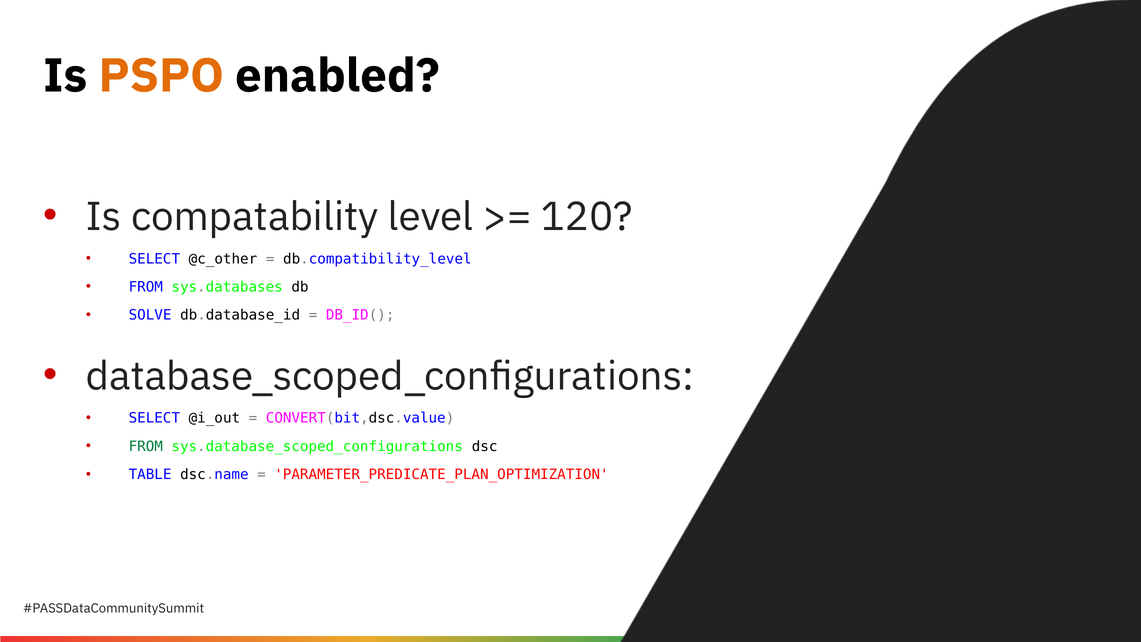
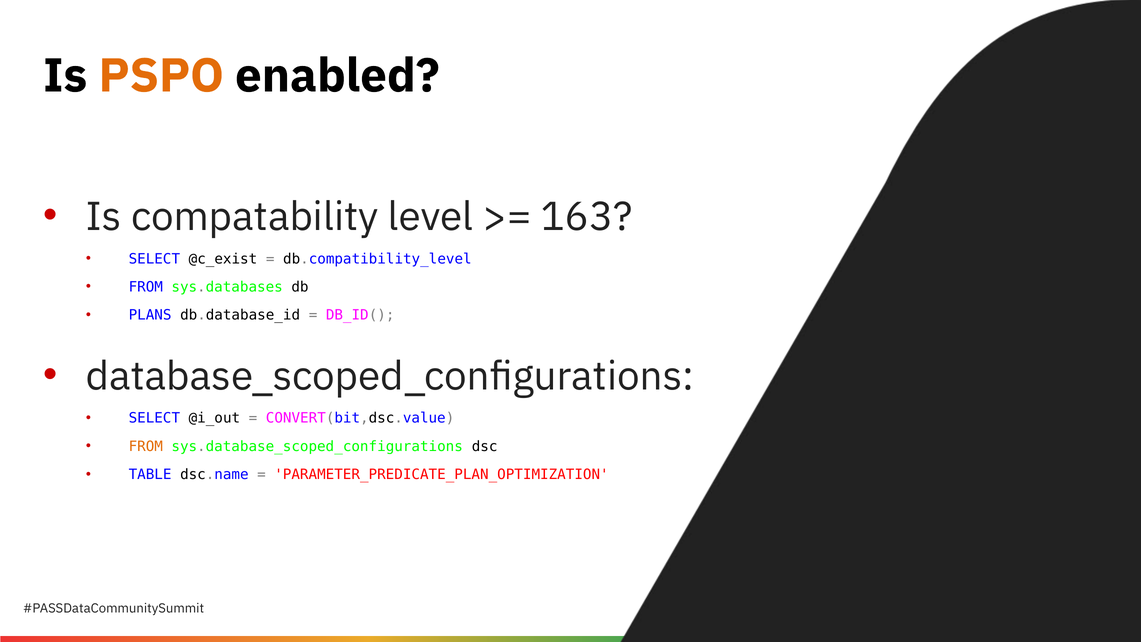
120: 120 -> 163
@c_other: @c_other -> @c_exist
SOLVE: SOLVE -> PLANS
FROM at (146, 446) colour: green -> orange
